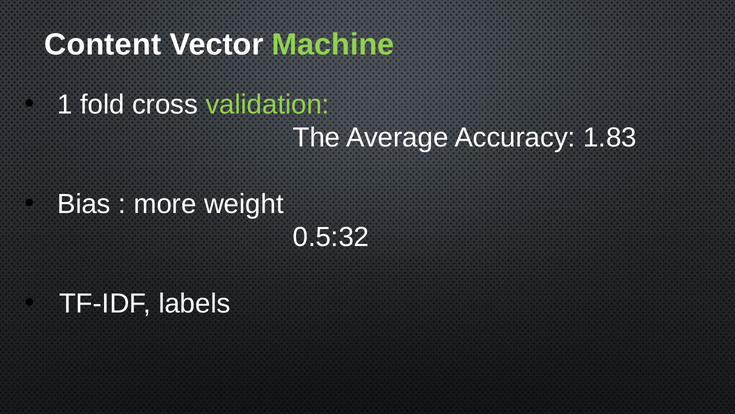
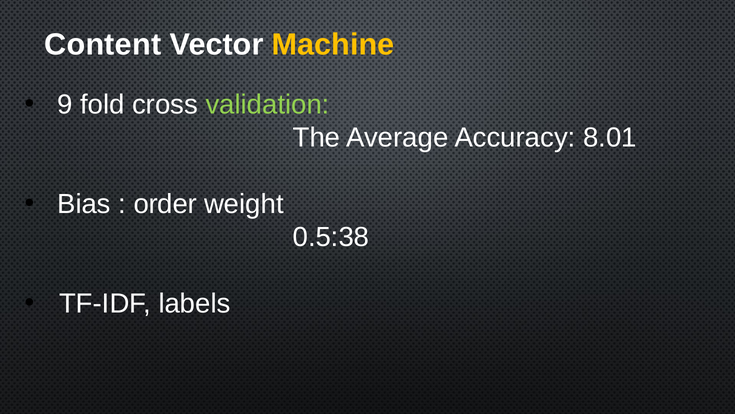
Machine colour: light green -> yellow
1: 1 -> 9
1.83: 1.83 -> 8.01
more: more -> order
0.5:32: 0.5:32 -> 0.5:38
